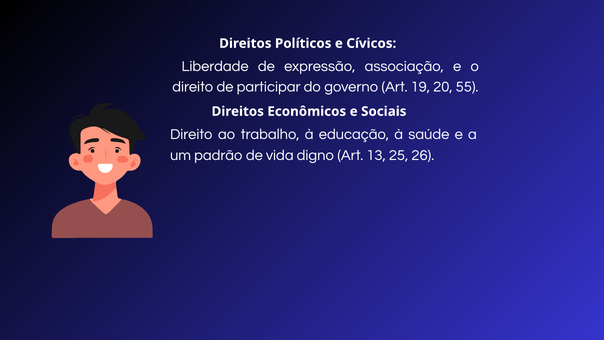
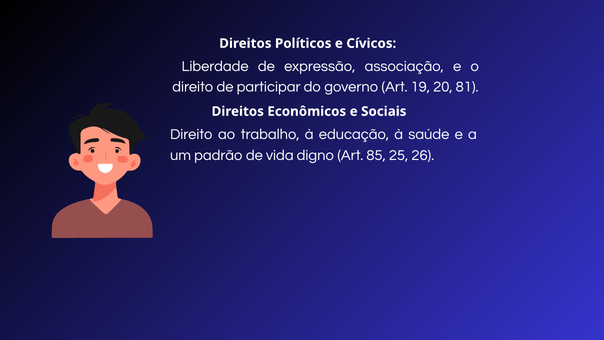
55: 55 -> 81
13: 13 -> 85
